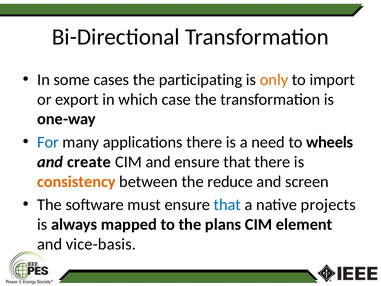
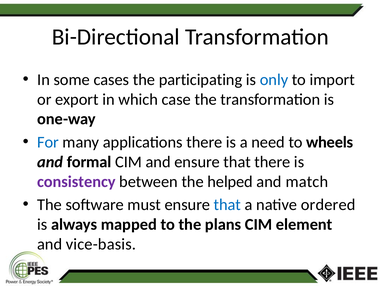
only colour: orange -> blue
create: create -> formal
consistency colour: orange -> purple
reduce: reduce -> helped
screen: screen -> match
projects: projects -> ordered
